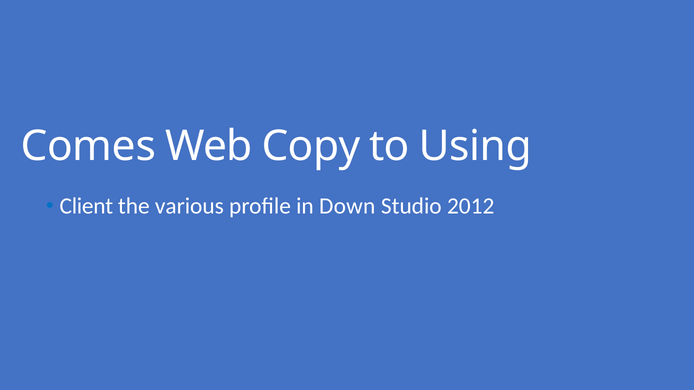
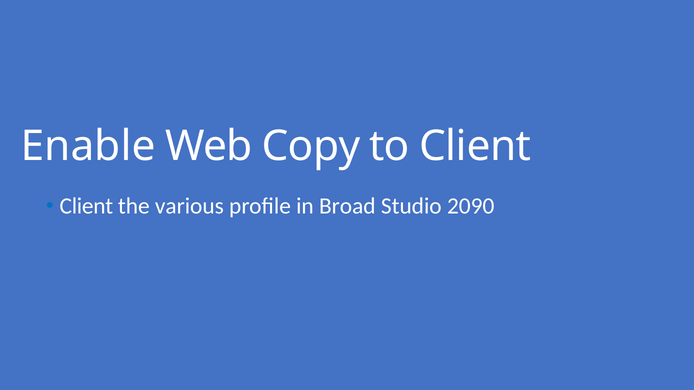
Comes: Comes -> Enable
to Using: Using -> Client
Down: Down -> Broad
2012: 2012 -> 2090
